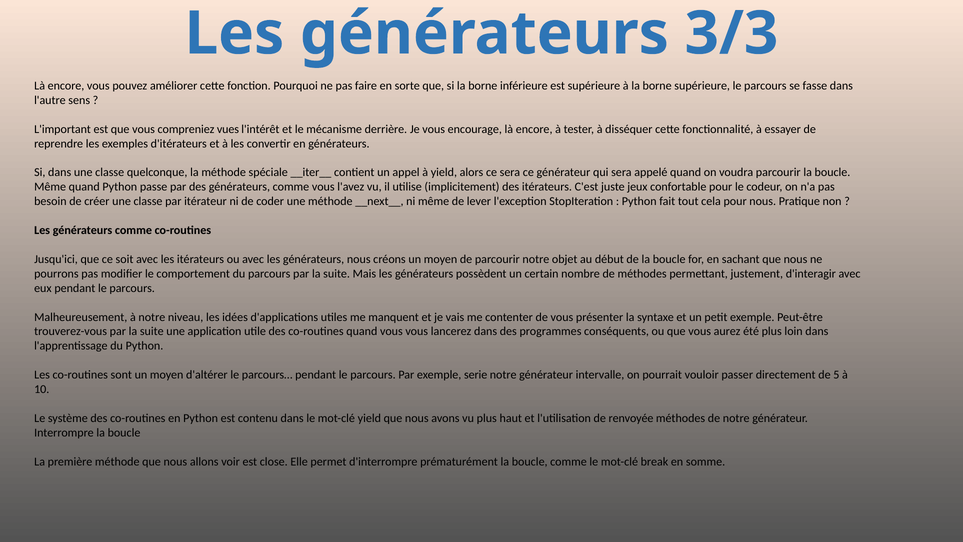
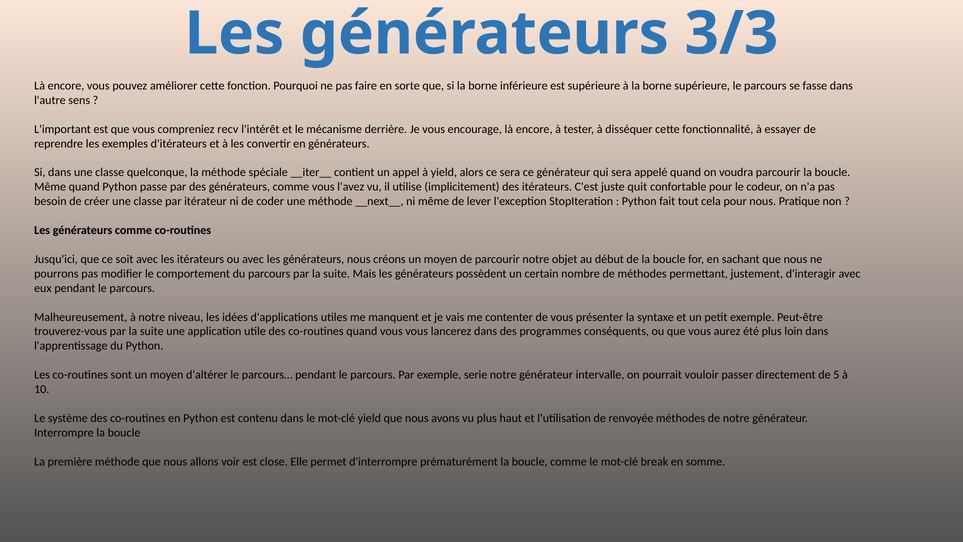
vues: vues -> recv
jeux: jeux -> quit
